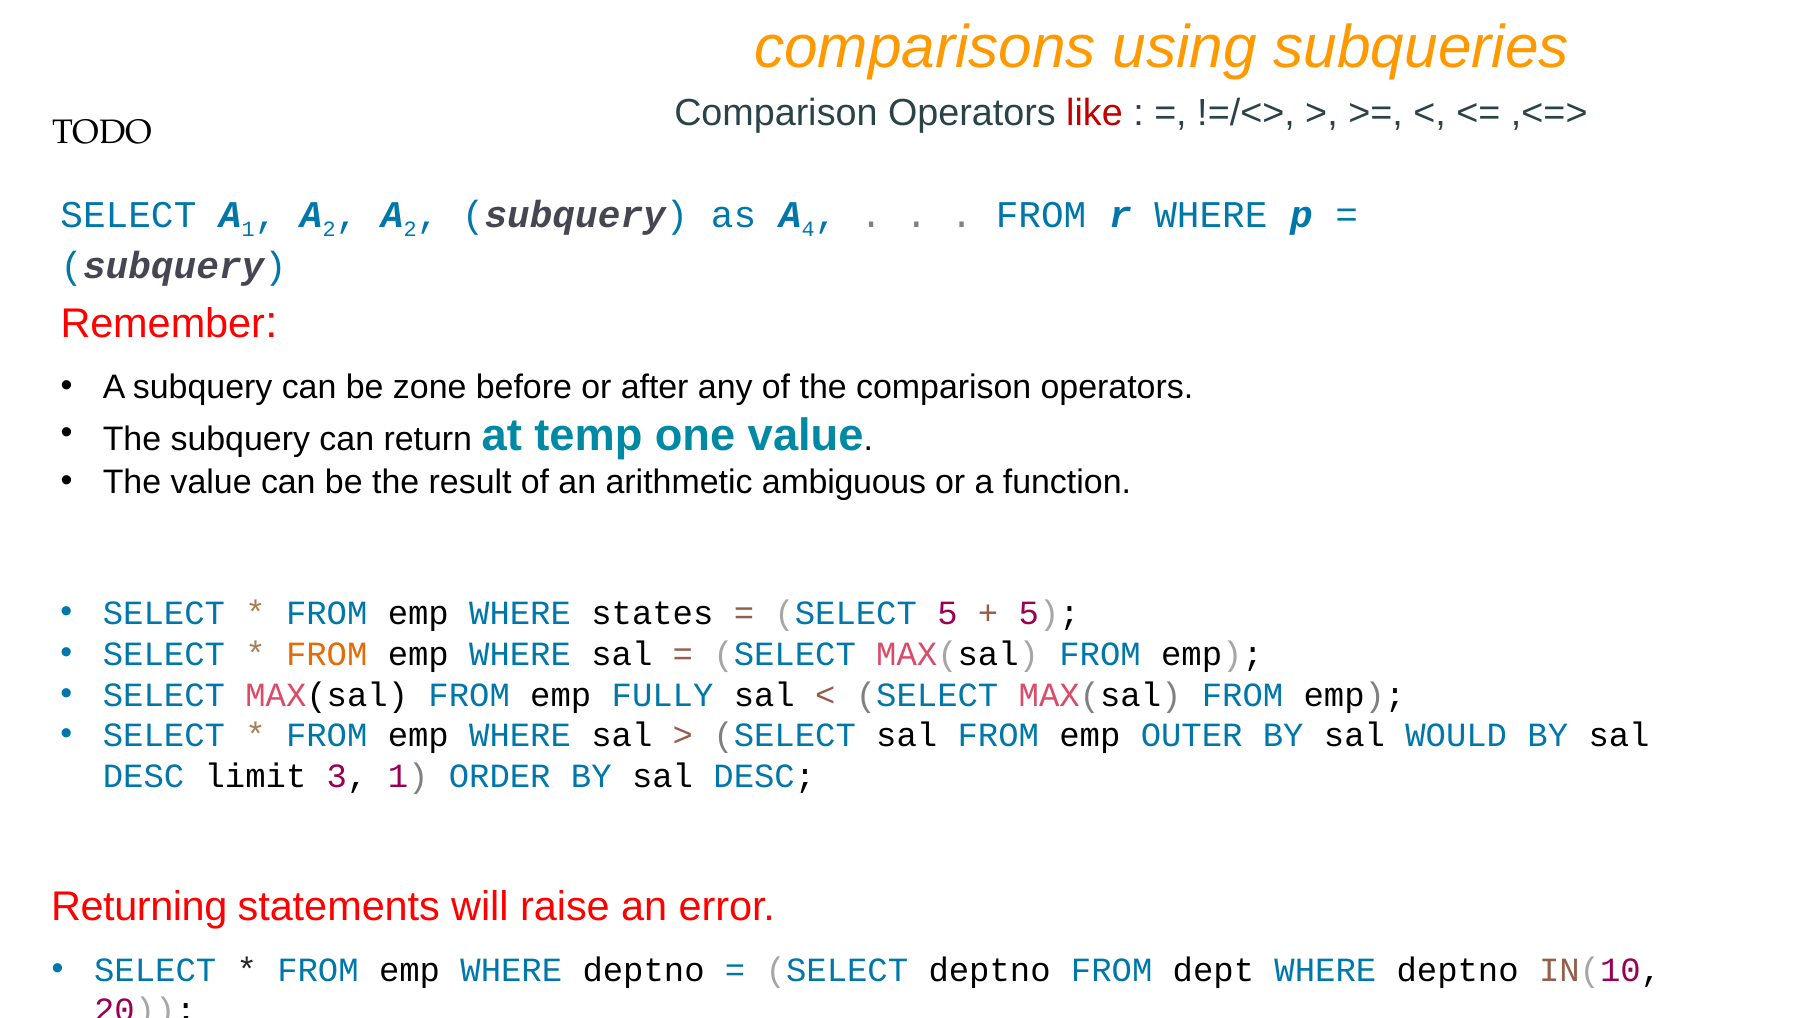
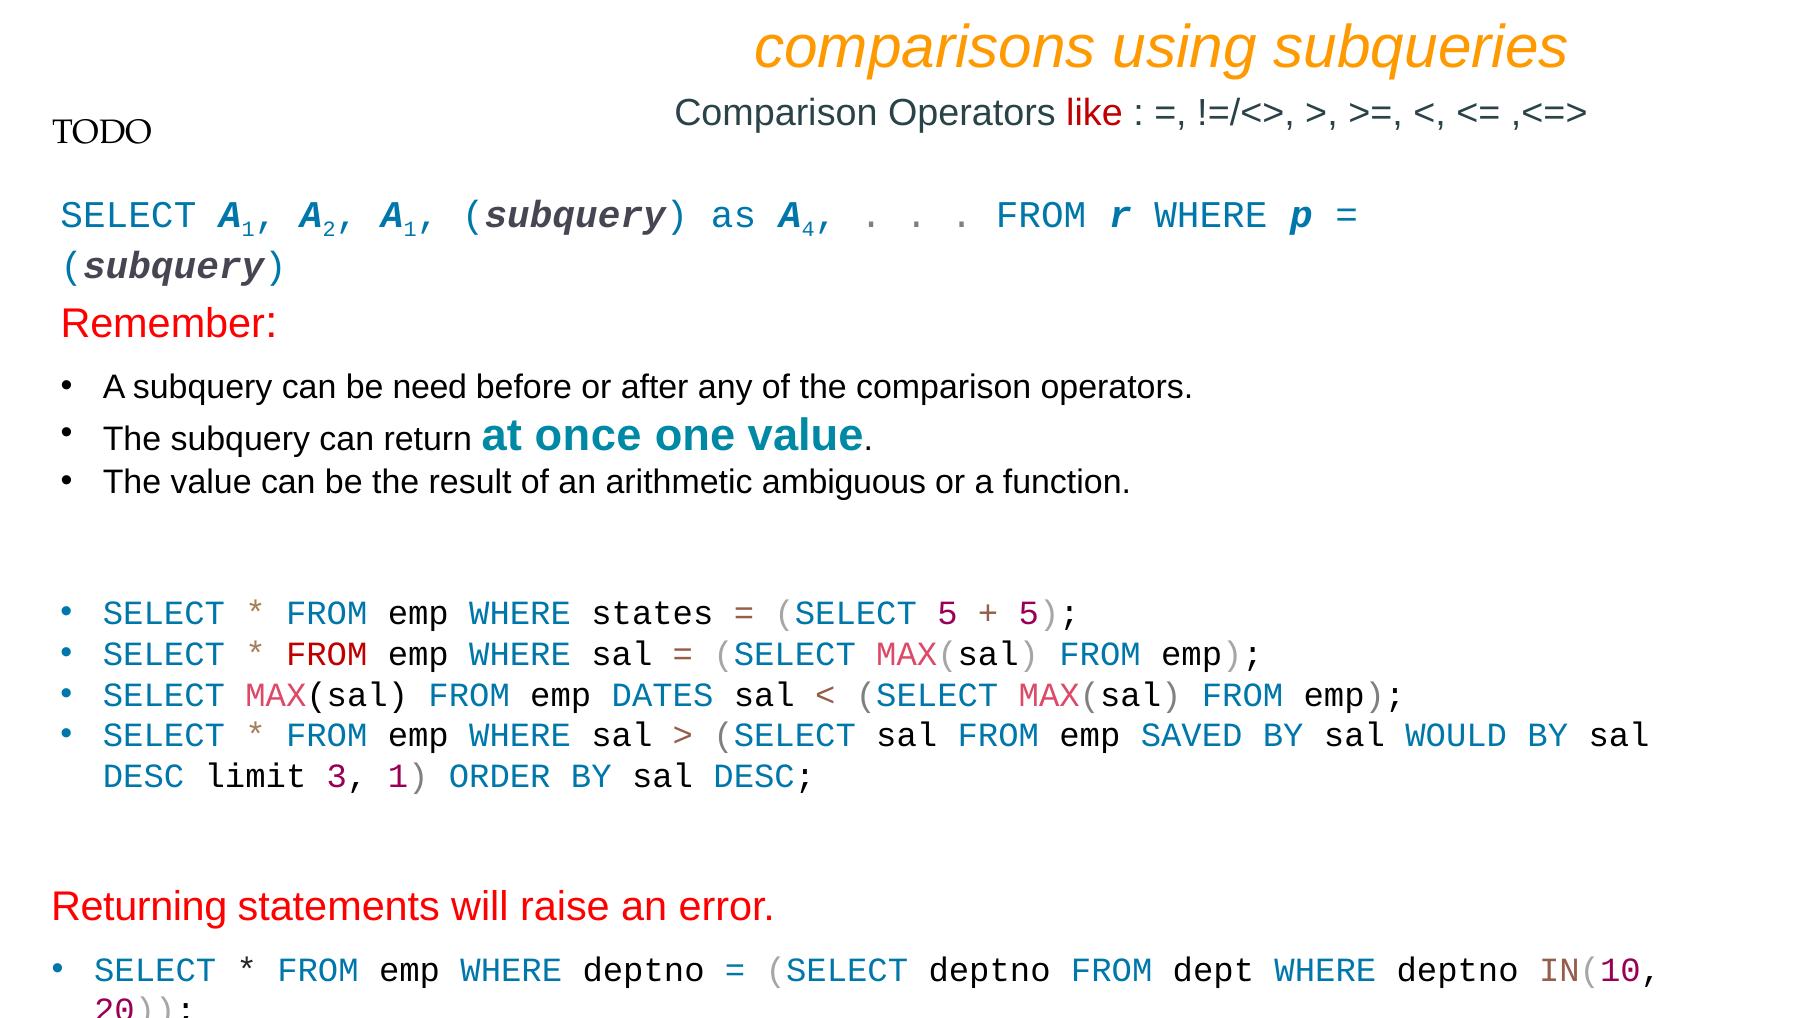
2 at (410, 229): 2 -> 1
zone: zone -> need
temp: temp -> once
FROM at (327, 654) colour: orange -> red
FULLY: FULLY -> DATES
OUTER: OUTER -> SAVED
